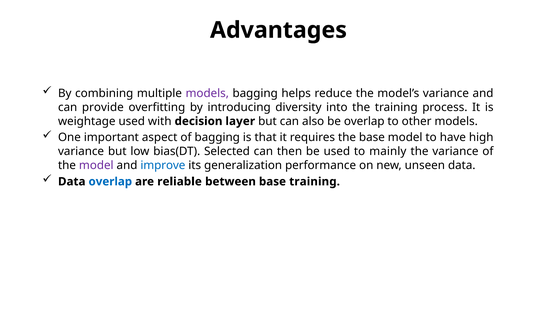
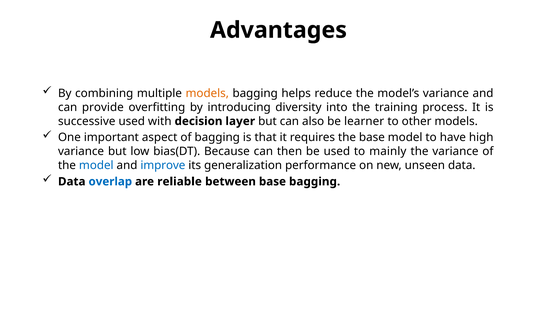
models at (207, 93) colour: purple -> orange
weightage: weightage -> successive
be overlap: overlap -> learner
Selected: Selected -> Because
model at (96, 165) colour: purple -> blue
base training: training -> bagging
